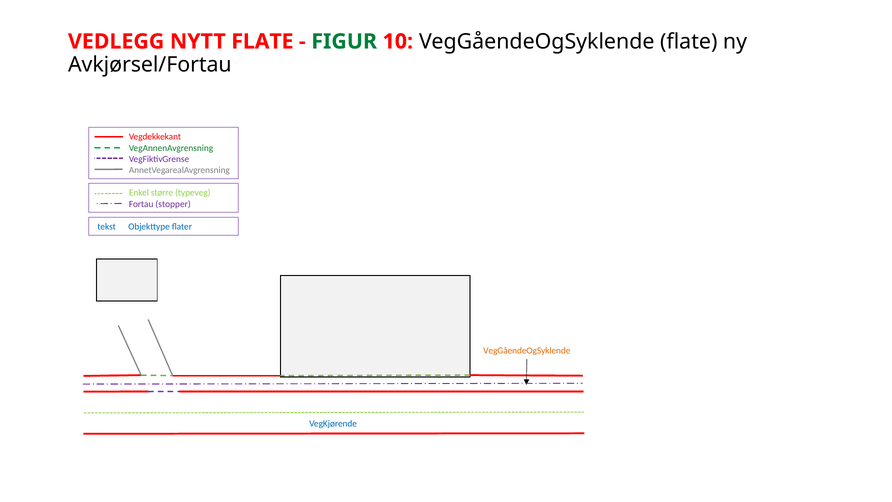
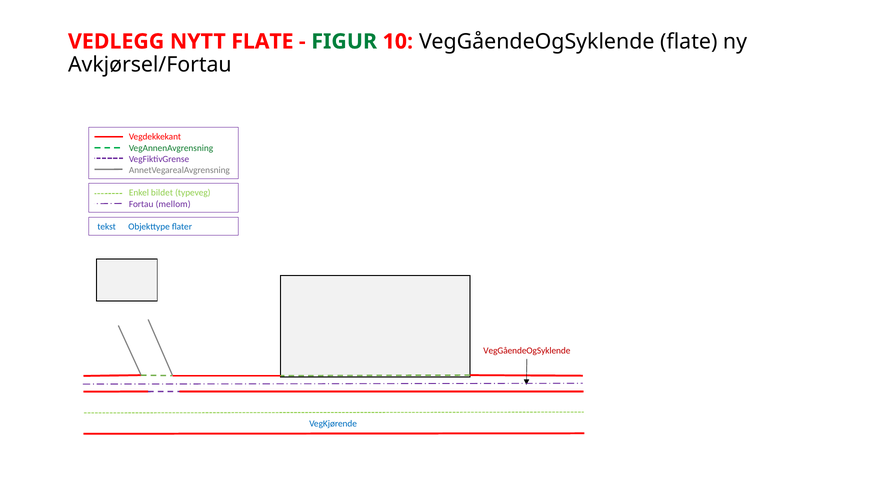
større: større -> bildet
stopper: stopper -> mellom
VegGåendeOgSyklende at (527, 350) colour: orange -> red
